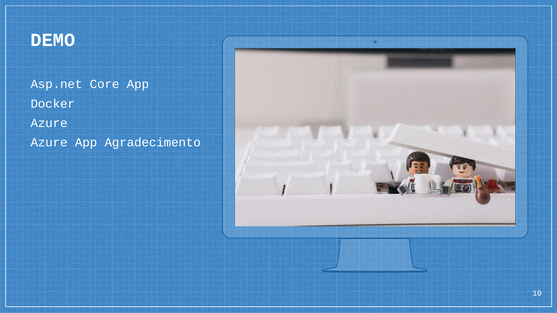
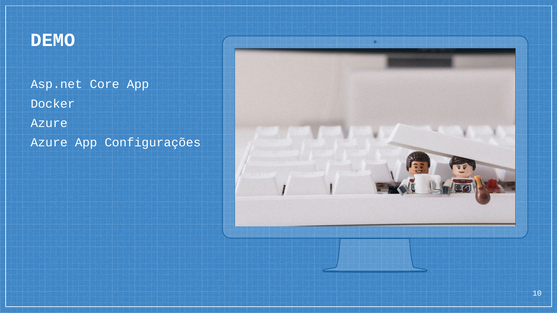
Agradecimento: Agradecimento -> Configurações
